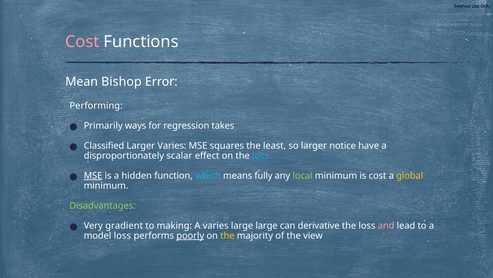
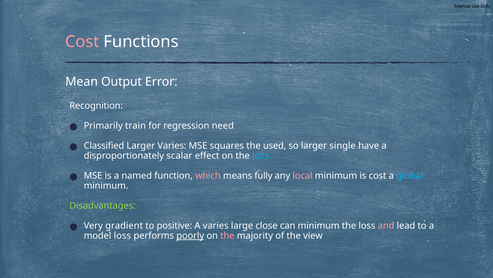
Bishop: Bishop -> Output
Performing: Performing -> Recognition
ways: ways -> train
takes: takes -> need
least: least -> used
notice: notice -> single
MSE at (93, 175) underline: present -> none
hidden: hidden -> named
which colour: light blue -> pink
local colour: light green -> pink
global colour: yellow -> light blue
making: making -> positive
large large: large -> close
can derivative: derivative -> minimum
the at (227, 235) colour: yellow -> pink
